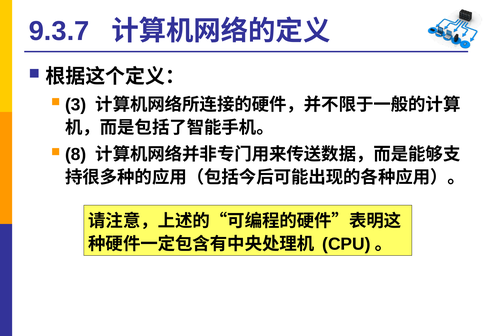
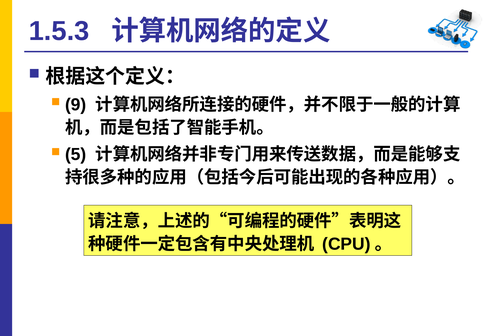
9.3.7: 9.3.7 -> 1.5.3
3: 3 -> 9
8: 8 -> 5
